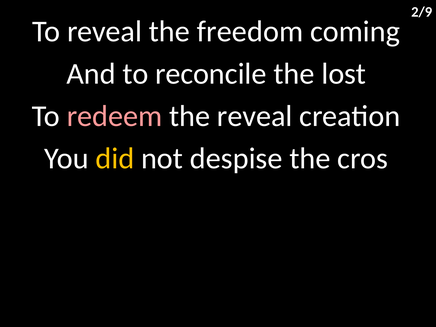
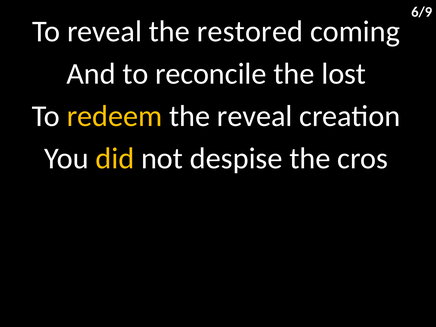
2/9: 2/9 -> 6/9
freedom: freedom -> restored
redeem colour: pink -> yellow
